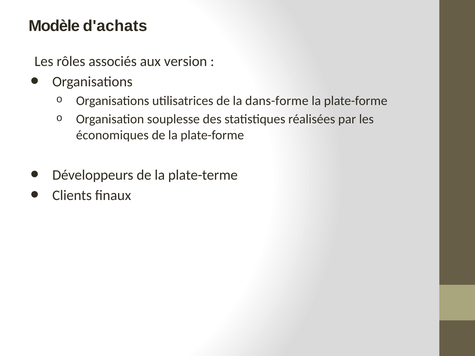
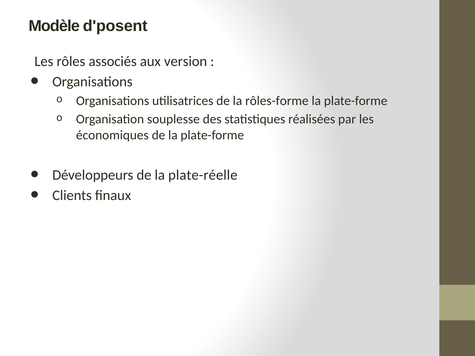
d'achats: d'achats -> d'posent
dans-forme: dans-forme -> rôles-forme
plate-terme: plate-terme -> plate-réelle
